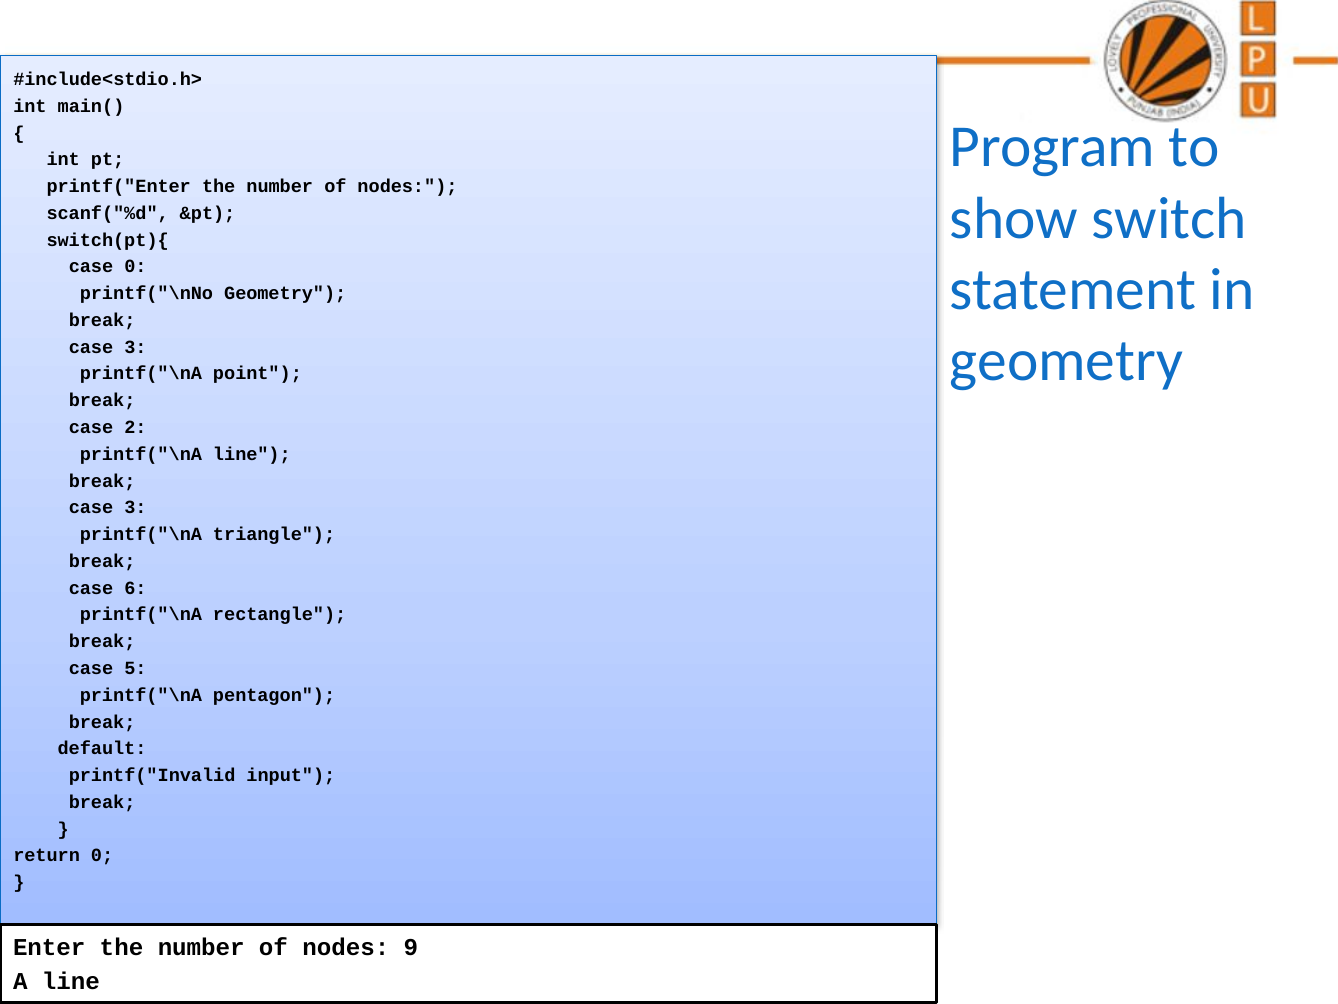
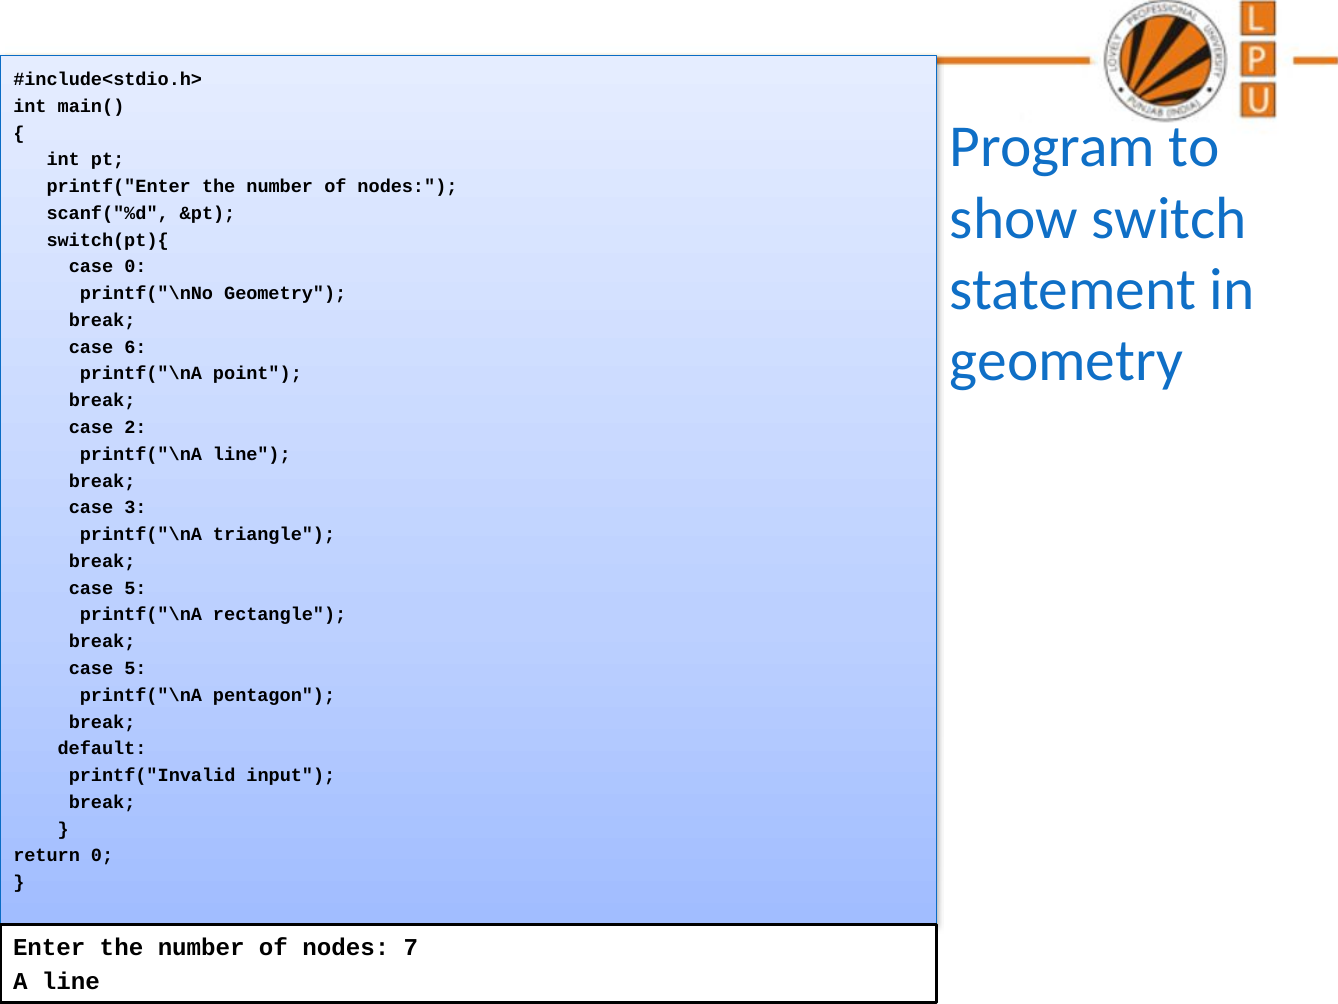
3 at (136, 347): 3 -> 6
6 at (136, 588): 6 -> 5
9: 9 -> 7
